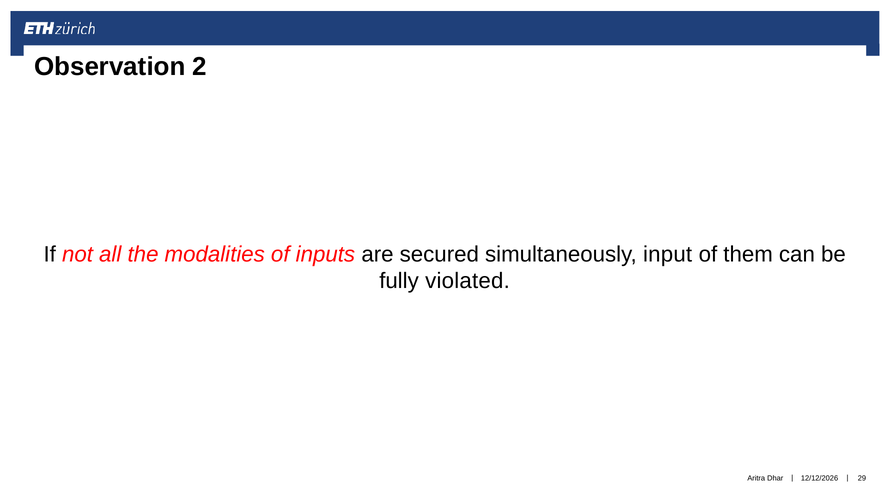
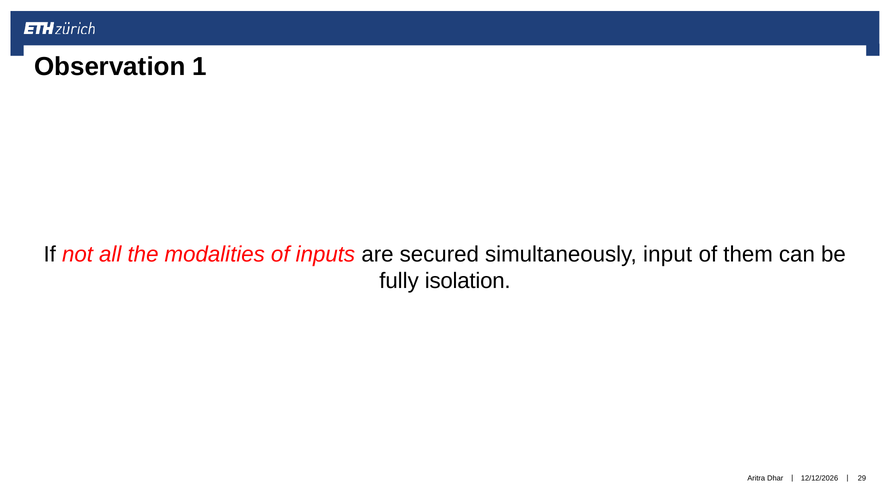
2: 2 -> 1
violated: violated -> isolation
